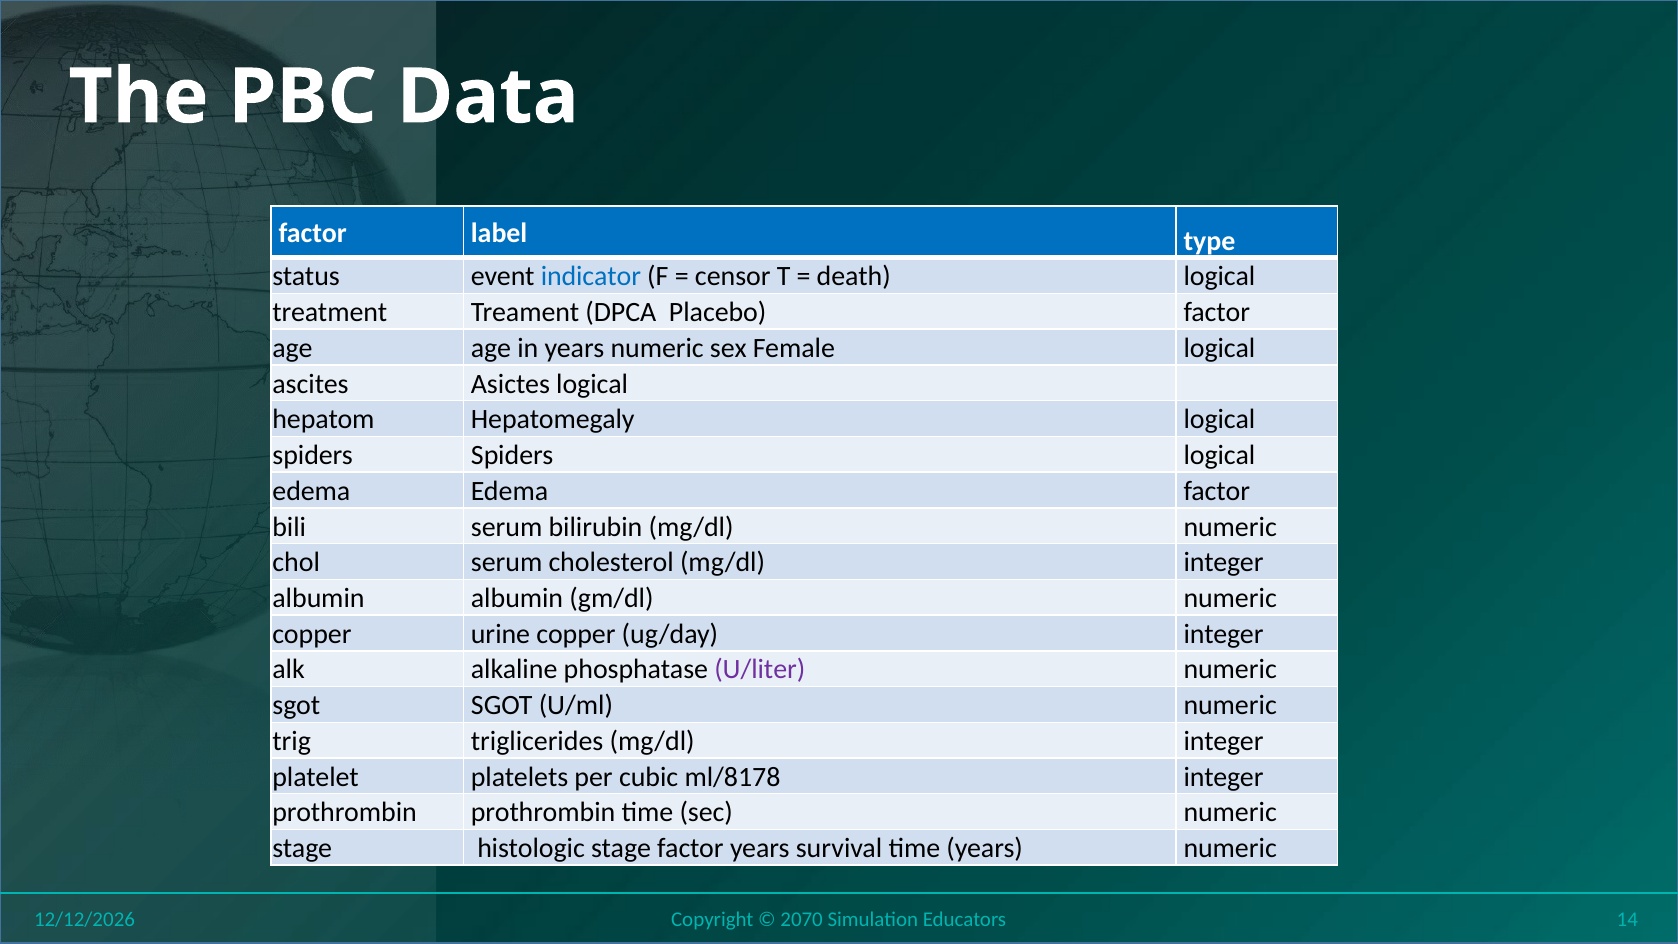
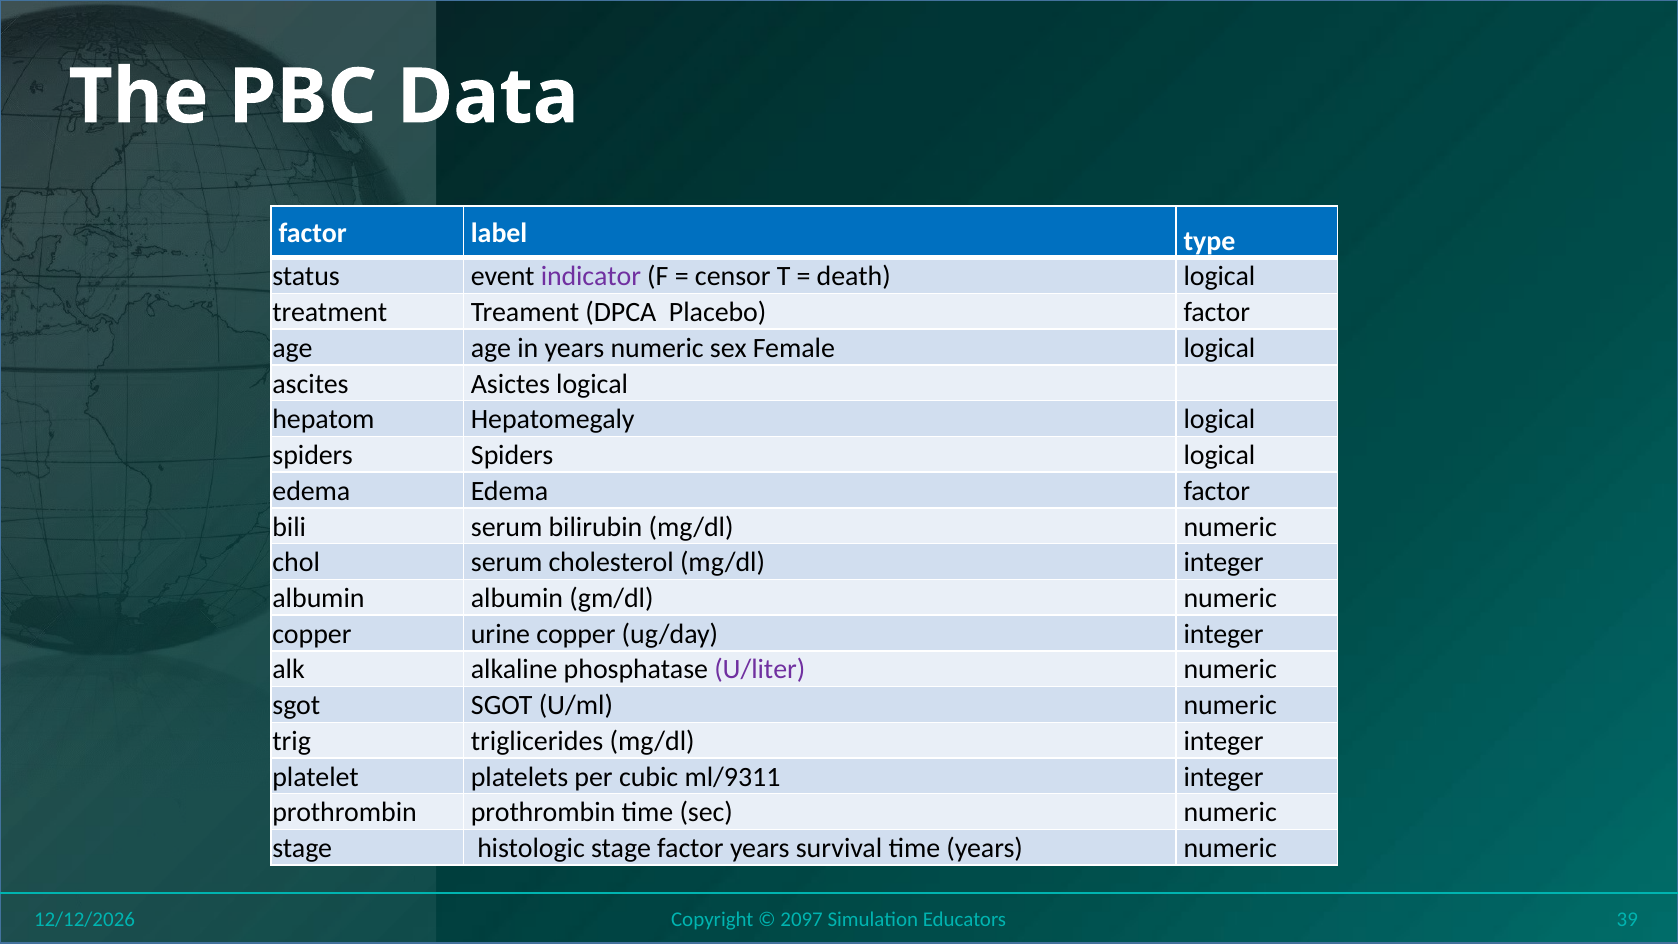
indicator colour: blue -> purple
ml/8178: ml/8178 -> ml/9311
2070: 2070 -> 2097
14: 14 -> 39
